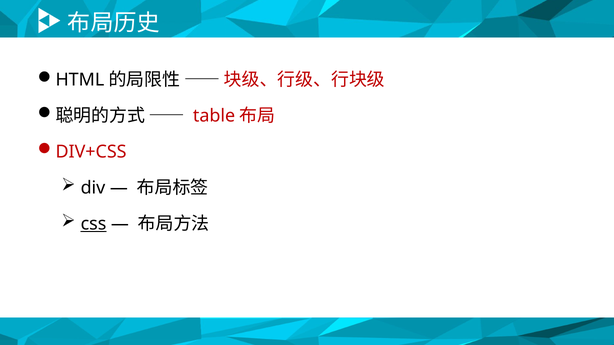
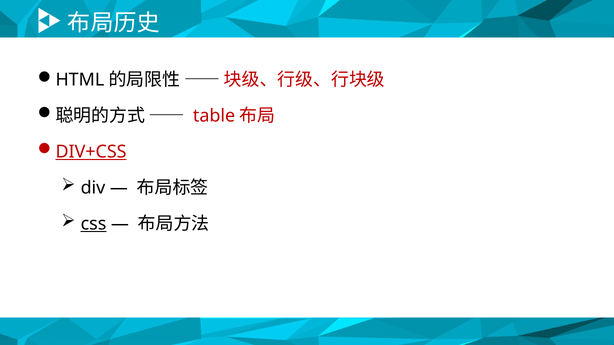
DIV+CSS underline: none -> present
